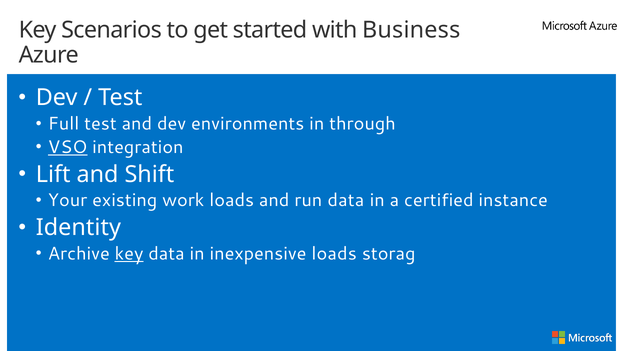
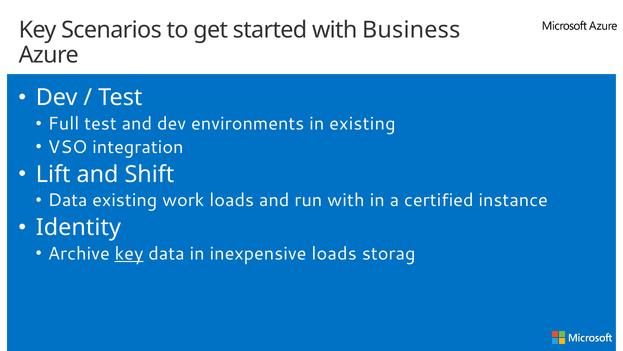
in through: through -> existing
VSO underline: present -> none
Your at (68, 200): Your -> Data
run data: data -> with
